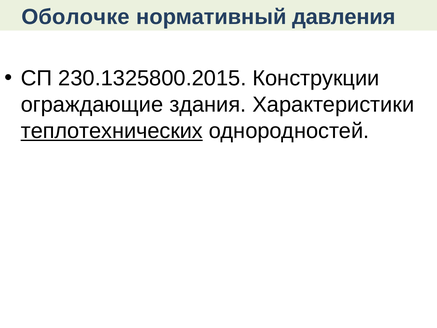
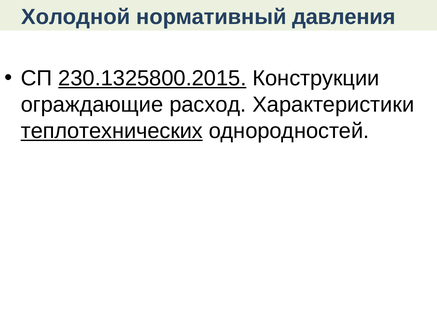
Оболочке: Оболочке -> Холодной
230.1325800.2015 underline: none -> present
здания: здания -> расход
